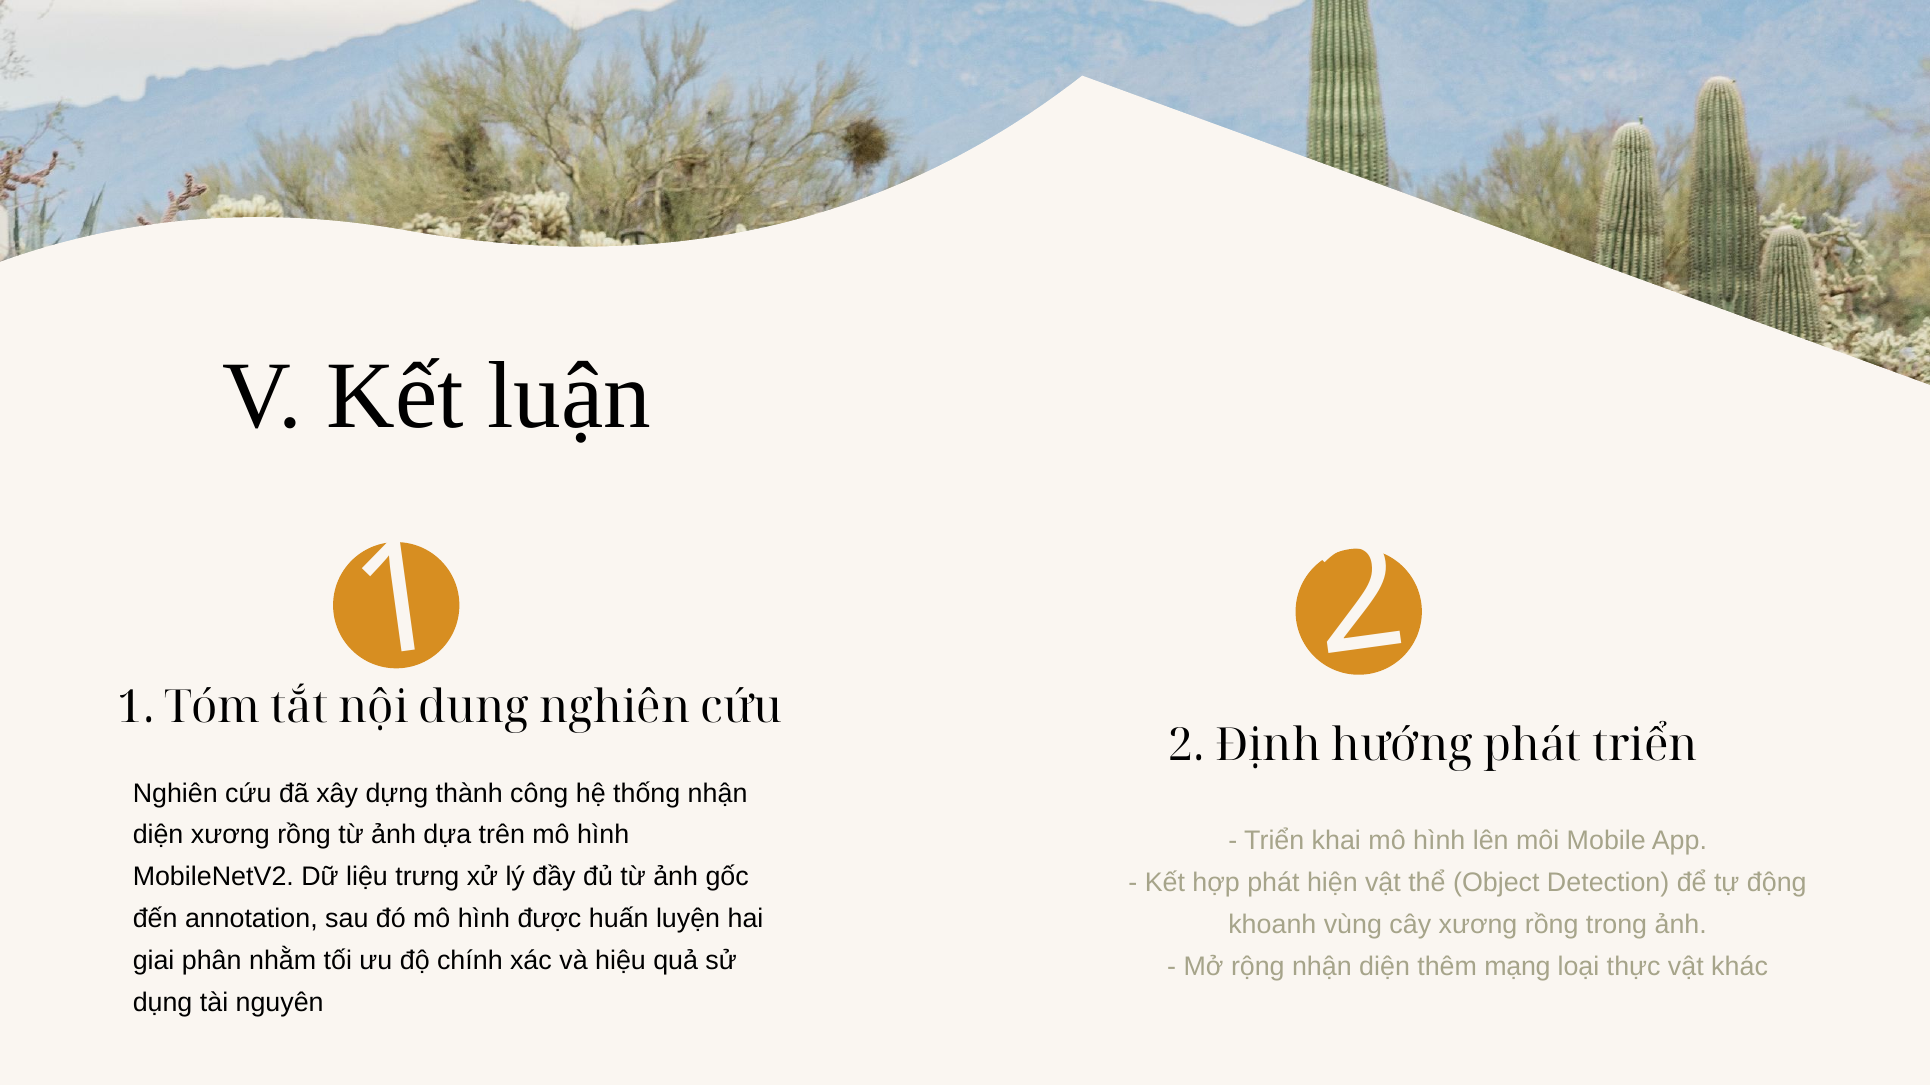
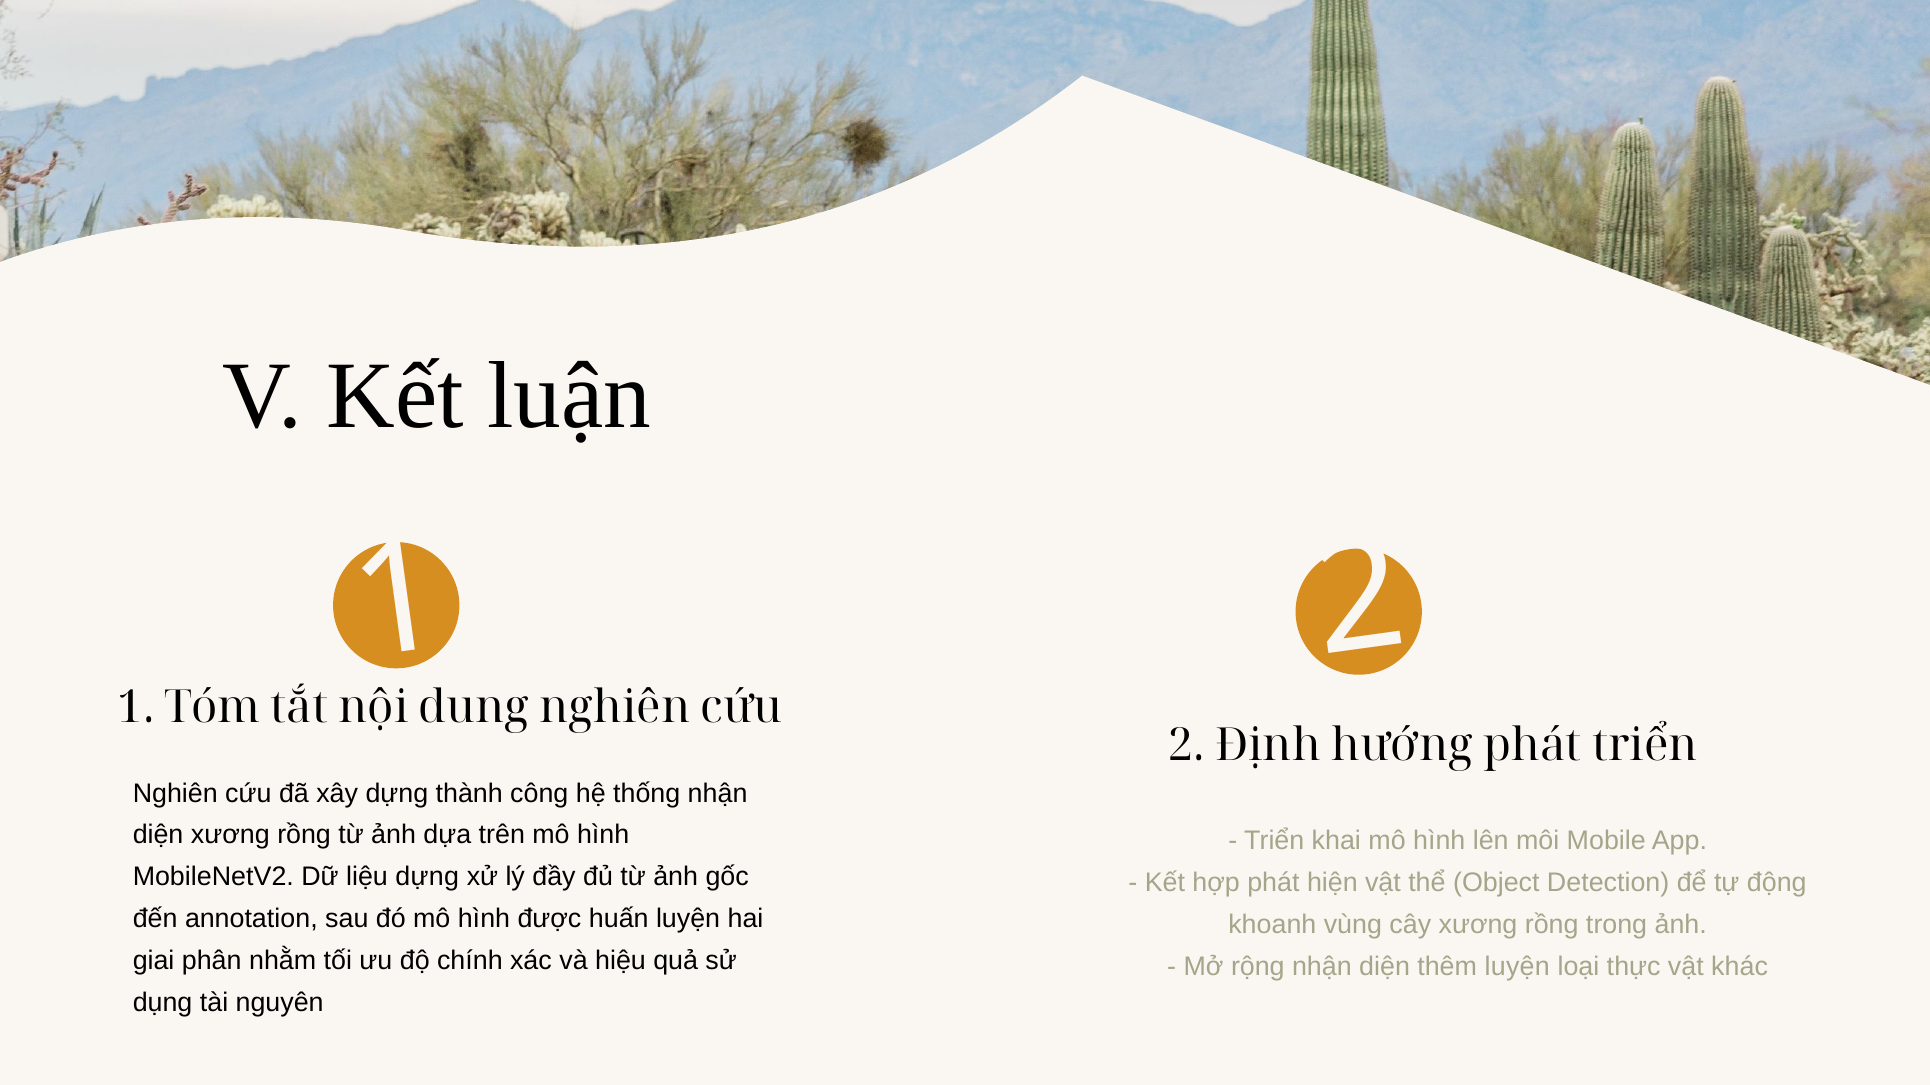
liệu trưng: trưng -> dựng
thêm mạng: mạng -> luyện
